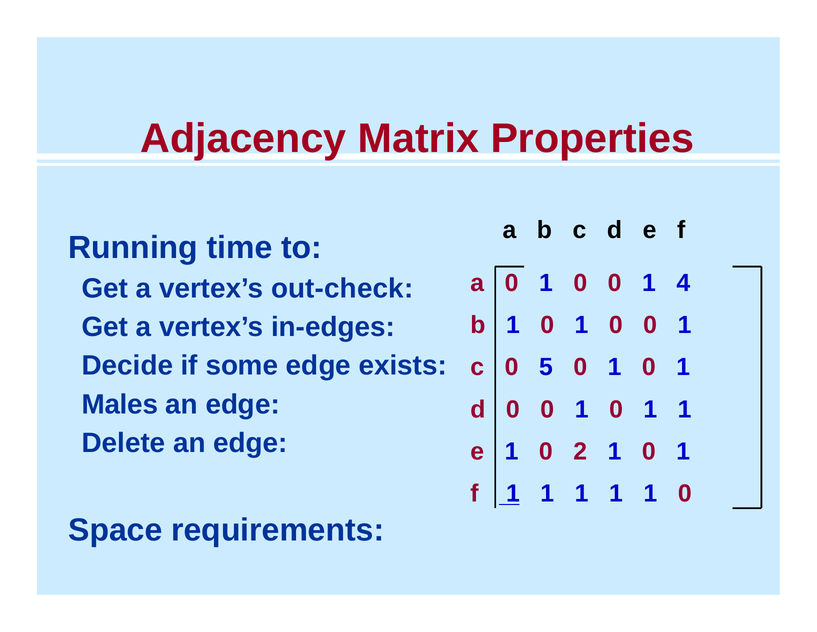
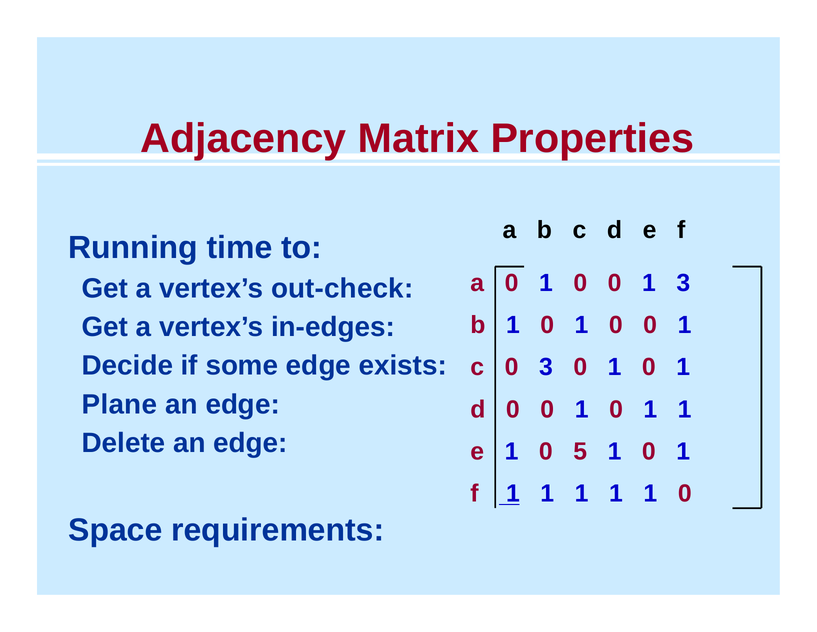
1 4: 4 -> 3
0 5: 5 -> 3
Males: Males -> Plane
2: 2 -> 5
